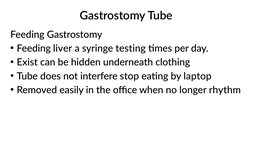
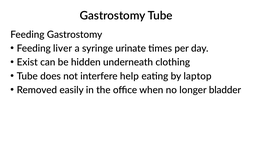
testing: testing -> urinate
stop: stop -> help
rhythm: rhythm -> bladder
